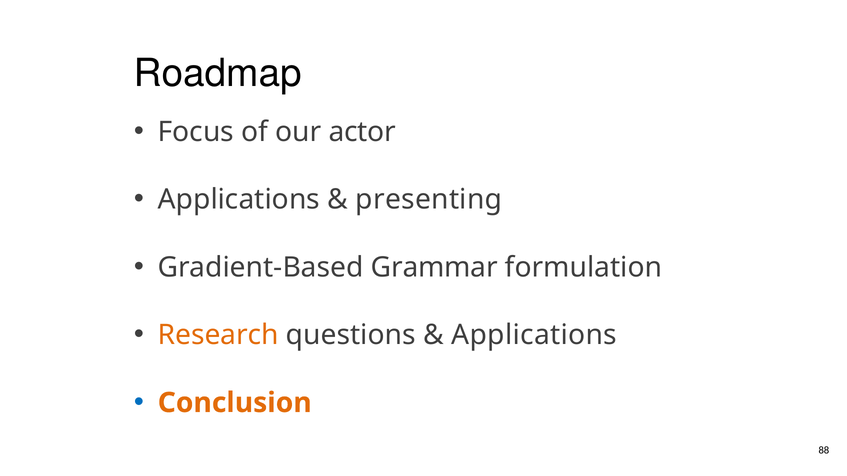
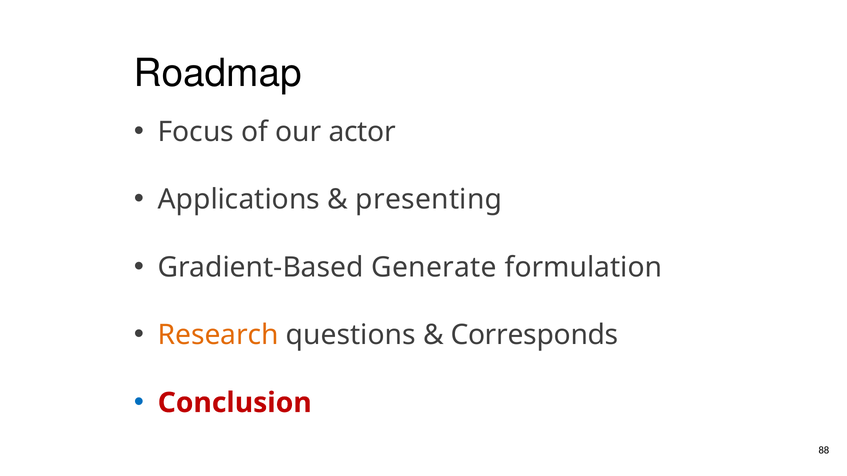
Grammar: Grammar -> Generate
Applications at (534, 335): Applications -> Corresponds
Conclusion colour: orange -> red
